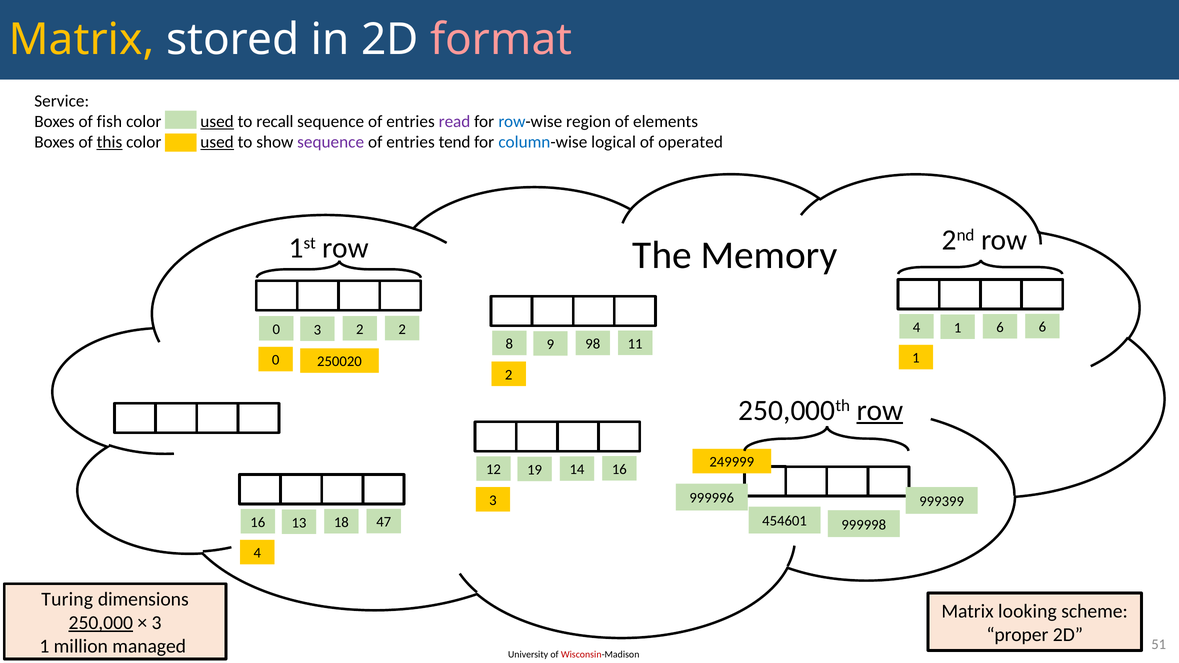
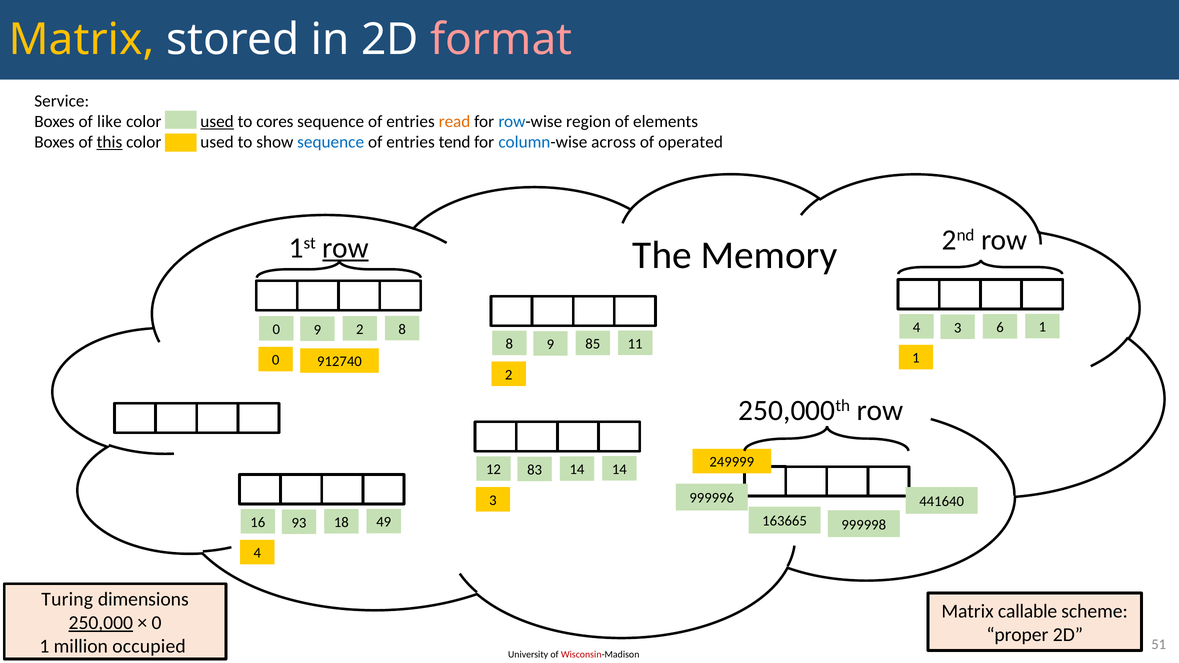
fish: fish -> like
recall: recall -> cores
read colour: purple -> orange
used at (217, 142) underline: present -> none
sequence at (331, 142) colour: purple -> blue
logical: logical -> across
row at (345, 248) underline: none -> present
4 1: 1 -> 3
6 6: 6 -> 1
0 3: 3 -> 9
2 2: 2 -> 8
98: 98 -> 85
250020: 250020 -> 912740
row at (880, 410) underline: present -> none
19: 19 -> 83
14 16: 16 -> 14
999399: 999399 -> 441640
454601: 454601 -> 163665
13: 13 -> 93
47: 47 -> 49
looking: looking -> callable
3 at (157, 623): 3 -> 0
managed: managed -> occupied
